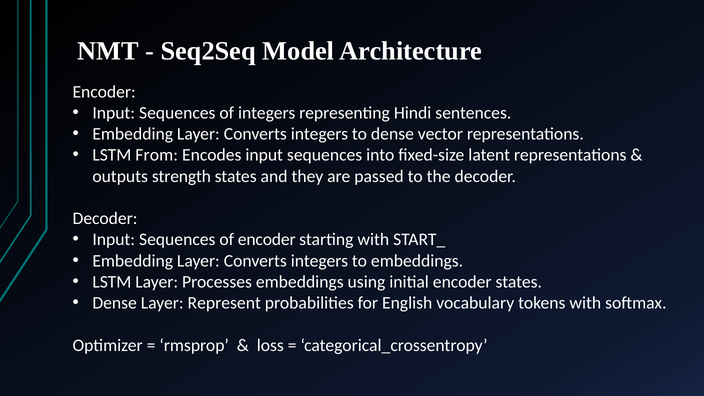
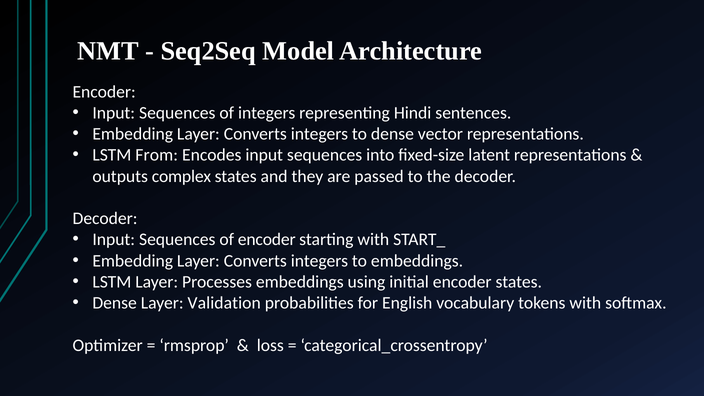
strength: strength -> complex
Represent: Represent -> Validation
